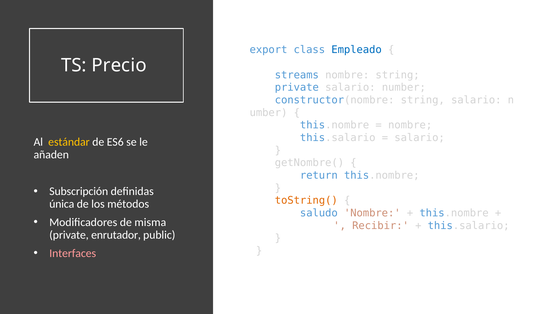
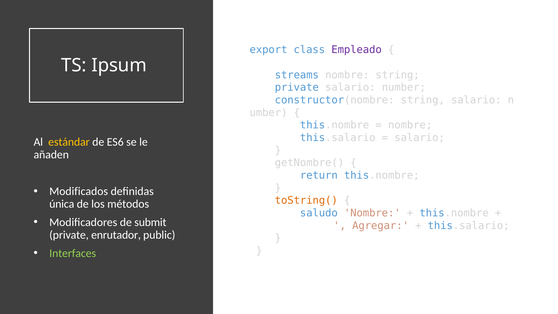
Empleado colour: blue -> purple
Precio: Precio -> Ipsum
Subscripción: Subscripción -> Modificados
misma: misma -> submit
Recibir: Recibir -> Agregar
Interfaces colour: pink -> light green
